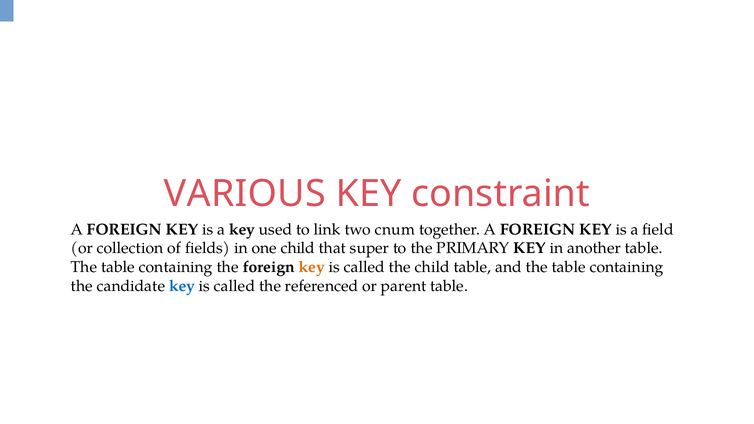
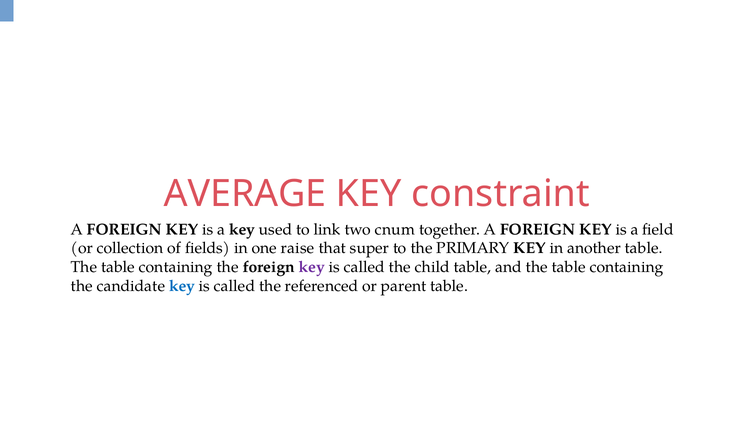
VARIOUS: VARIOUS -> AVERAGE
one child: child -> raise
key at (312, 267) colour: orange -> purple
